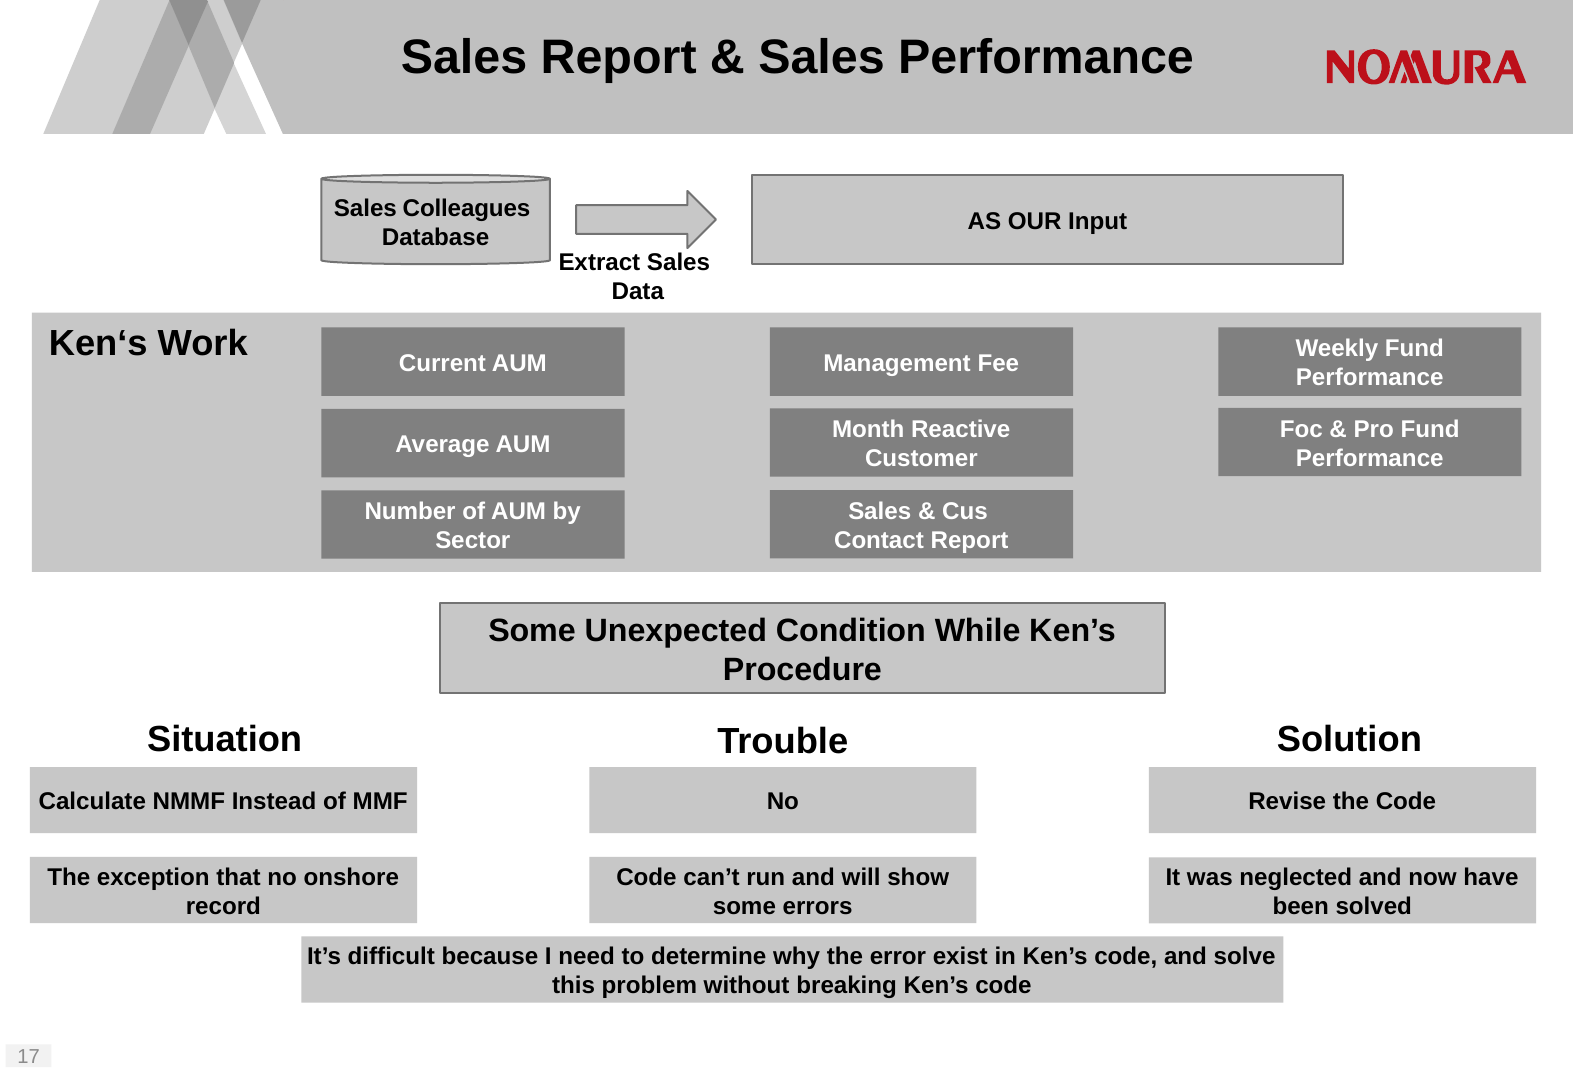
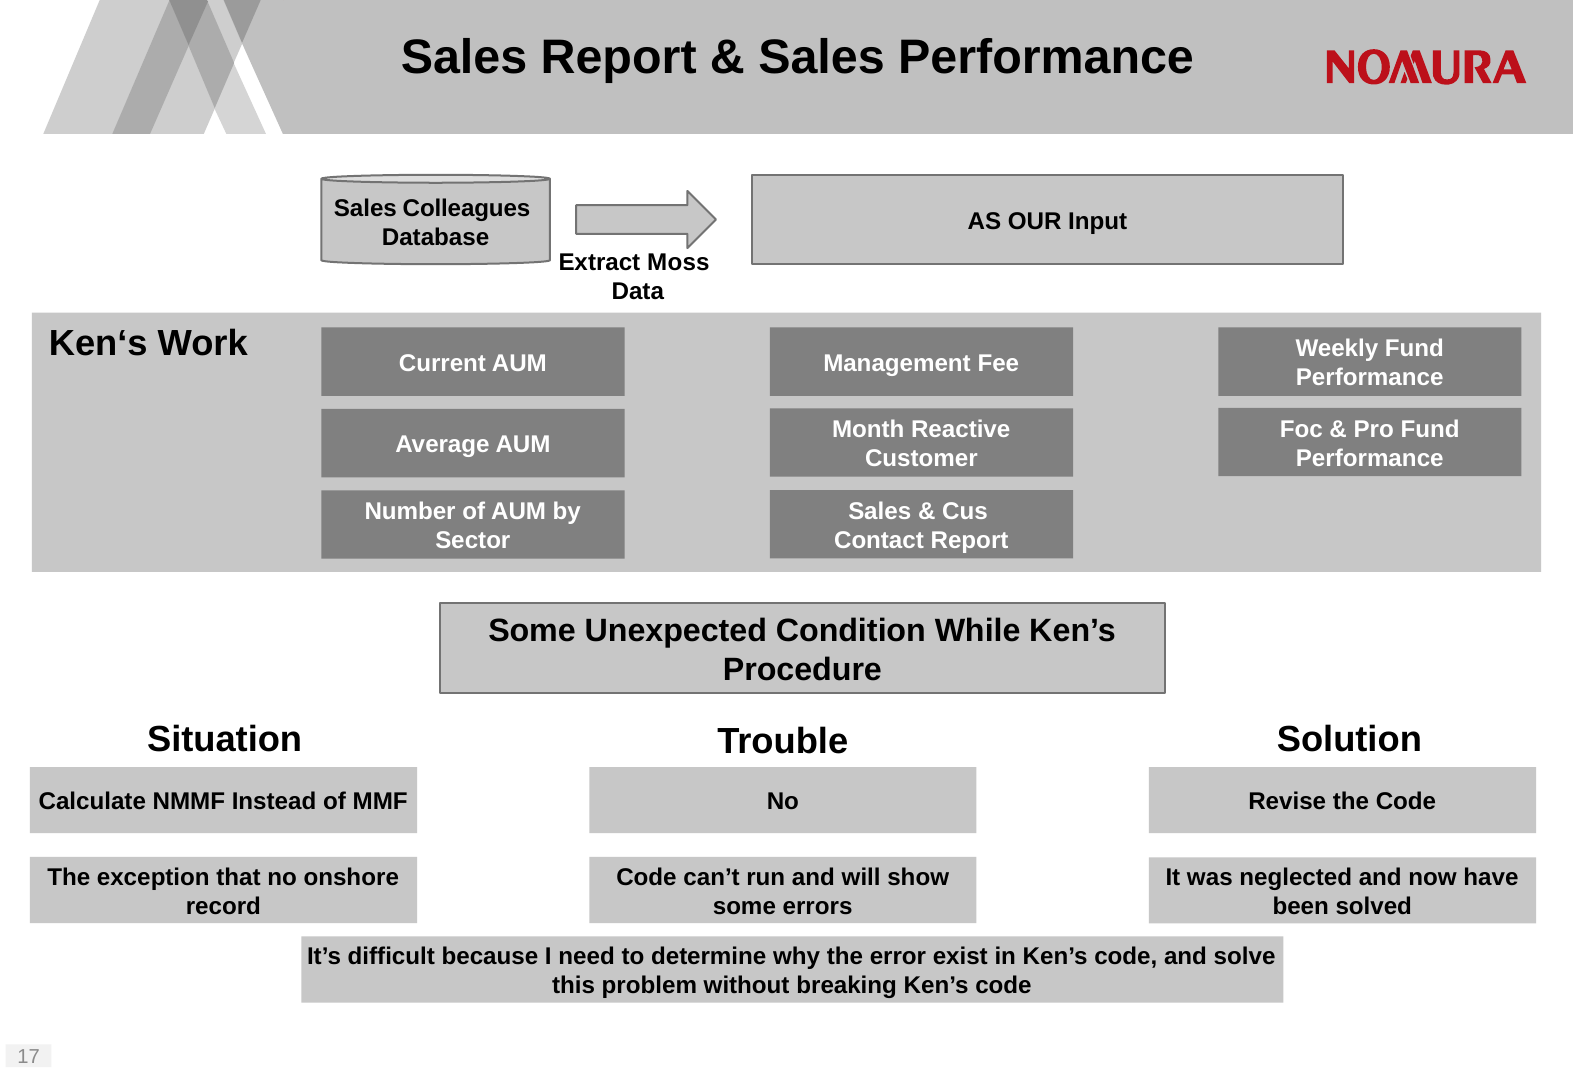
Extract Sales: Sales -> Moss
